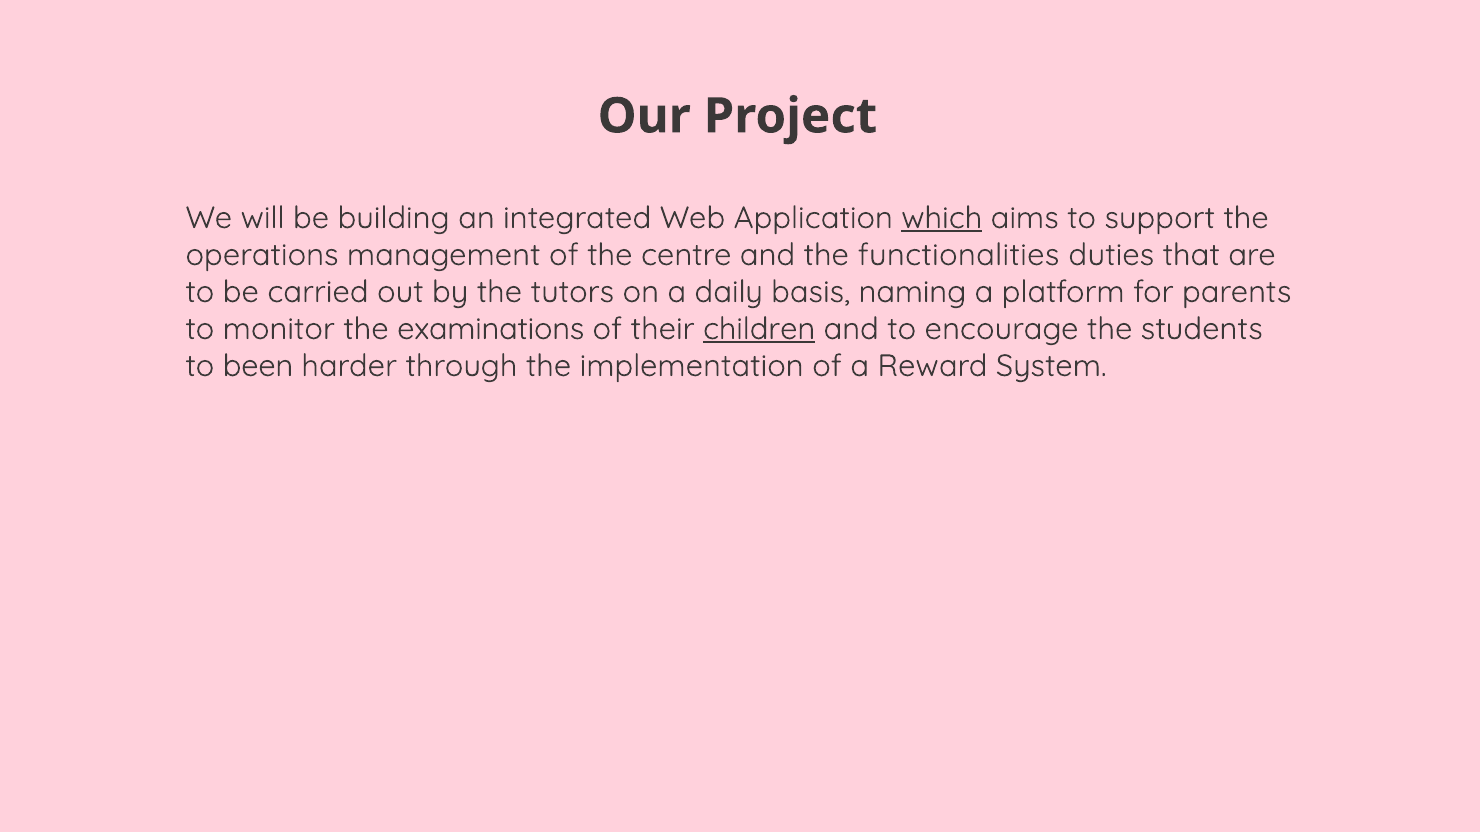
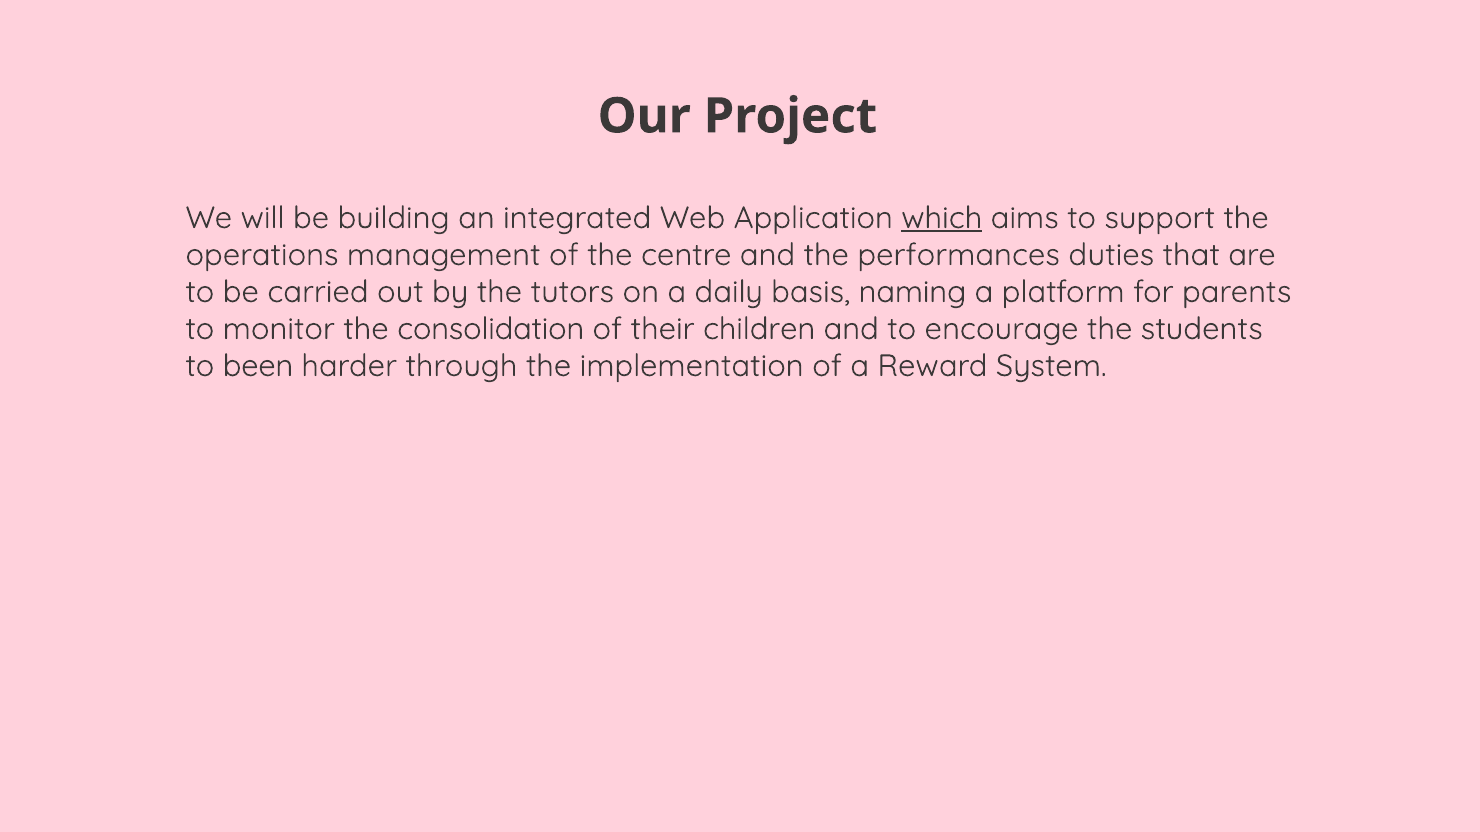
functionalities: functionalities -> performances
examinations: examinations -> consolidation
children underline: present -> none
